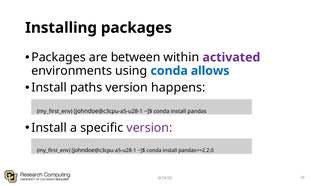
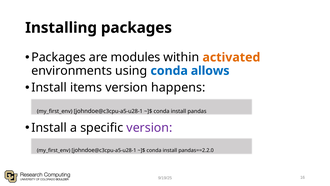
between: between -> modules
activated colour: purple -> orange
paths: paths -> items
